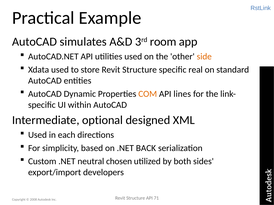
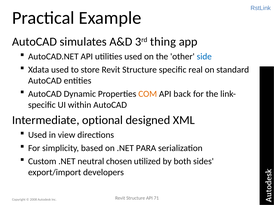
room: room -> thing
side colour: orange -> blue
lines: lines -> back
each: each -> view
BACK: BACK -> PARA
